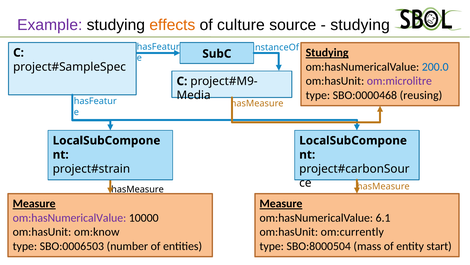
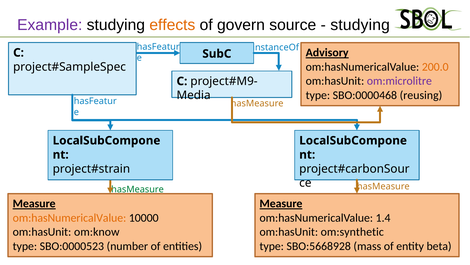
culture: culture -> govern
Studying at (327, 53): Studying -> Advisory
200.0 colour: blue -> orange
hasMeasure at (138, 189) colour: black -> green
om:hasNumericalValue at (69, 217) colour: purple -> orange
6.1: 6.1 -> 1.4
om:currently: om:currently -> om:synthetic
SBO:0006503: SBO:0006503 -> SBO:0000523
SBO:8000504: SBO:8000504 -> SBO:5668928
start: start -> beta
